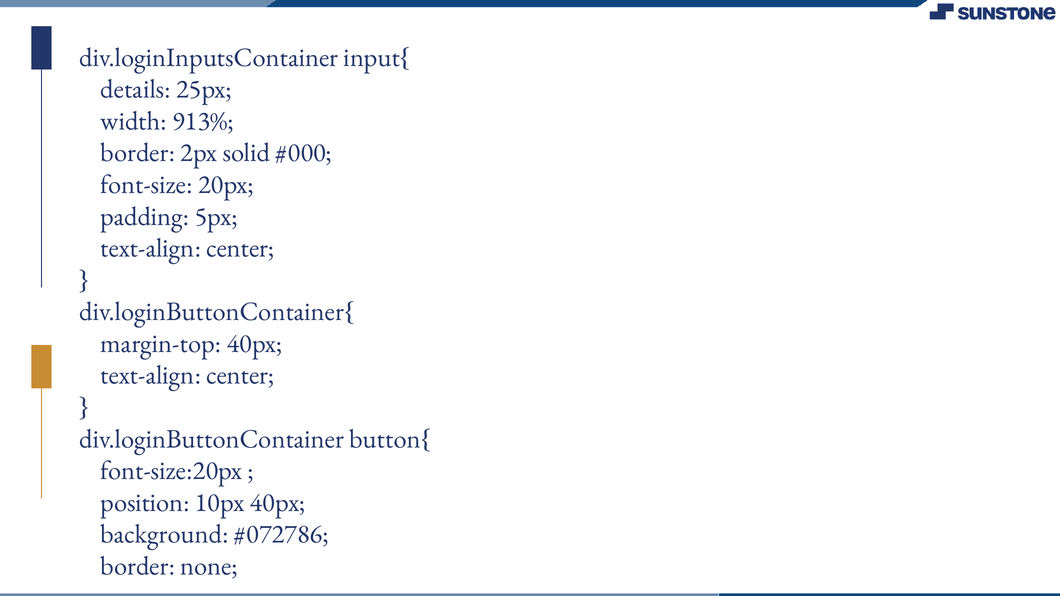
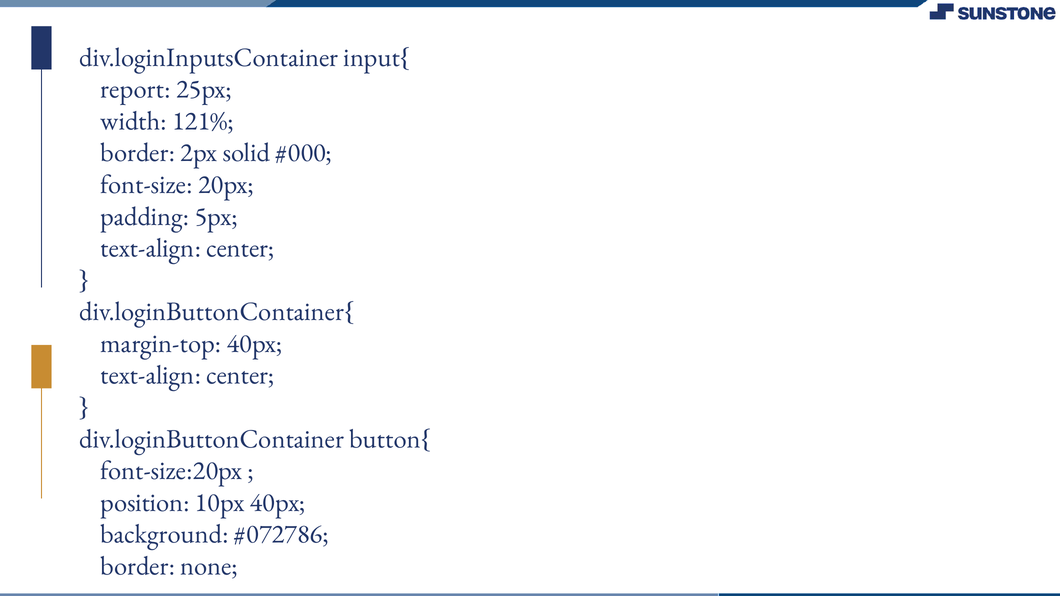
details: details -> report
913%: 913% -> 121%
